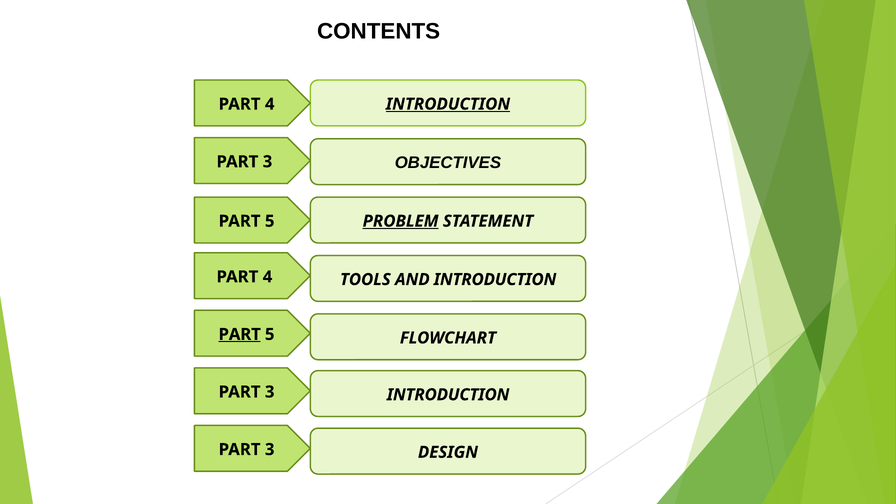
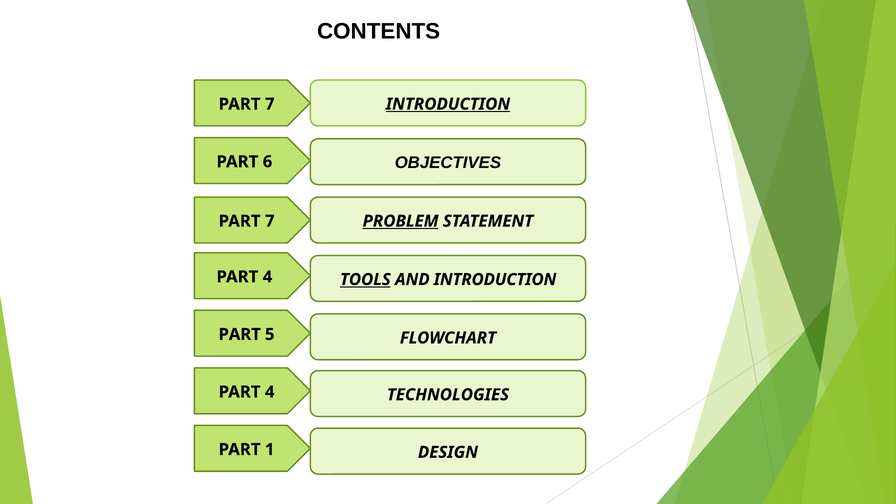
4 at (270, 104): 4 -> 7
3 at (268, 162): 3 -> 6
5 at (270, 221): 5 -> 7
TOOLS underline: none -> present
PART at (240, 334) underline: present -> none
3 at (270, 392): 3 -> 4
INTRODUCTION at (448, 395): INTRODUCTION -> TECHNOLOGIES
3 at (270, 450): 3 -> 1
